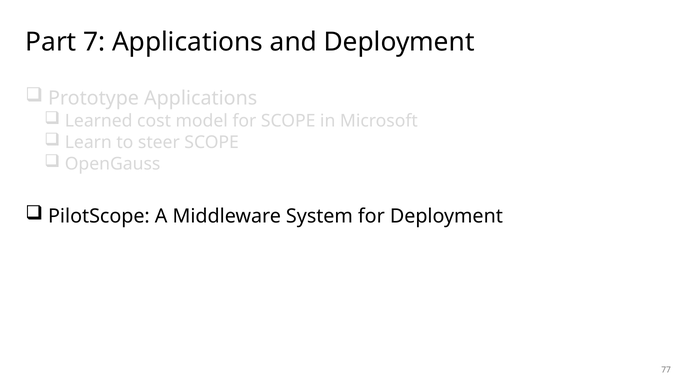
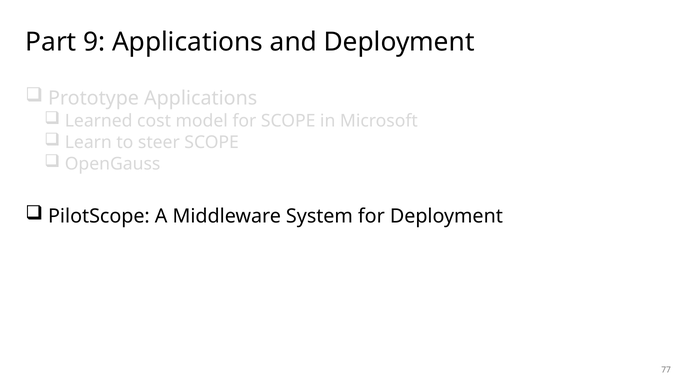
7: 7 -> 9
